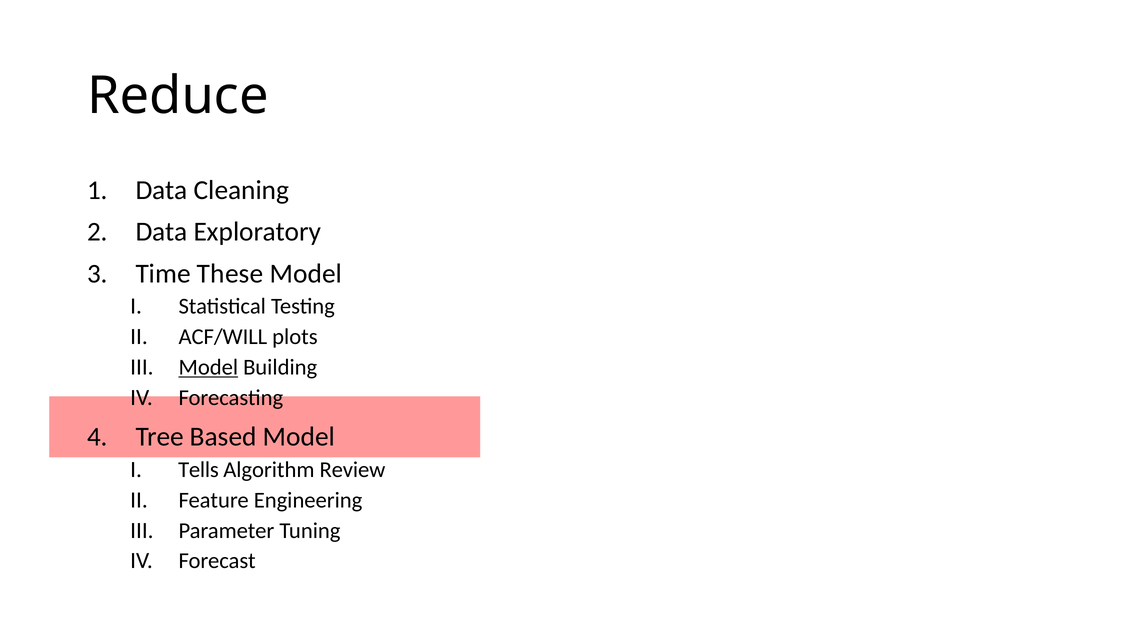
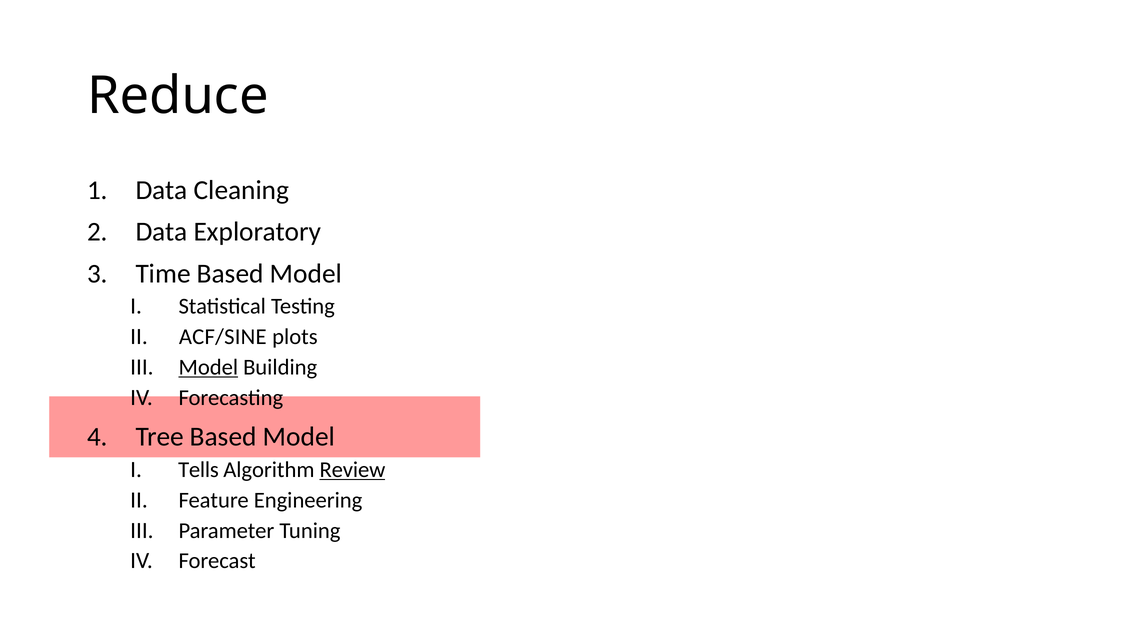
Time These: These -> Based
ACF/WILL: ACF/WILL -> ACF/SINE
Review underline: none -> present
